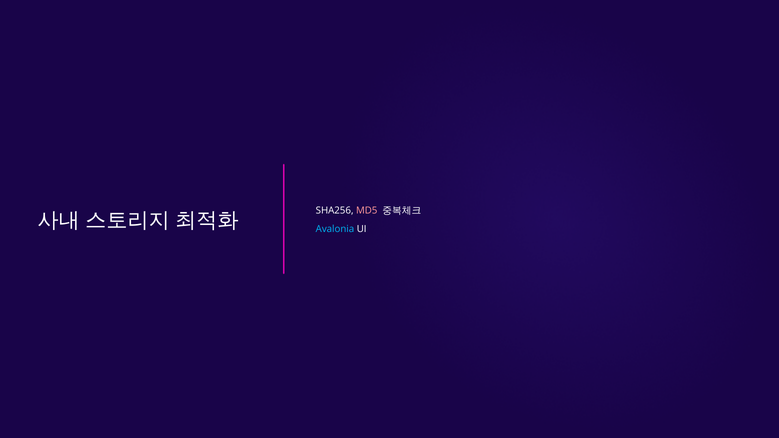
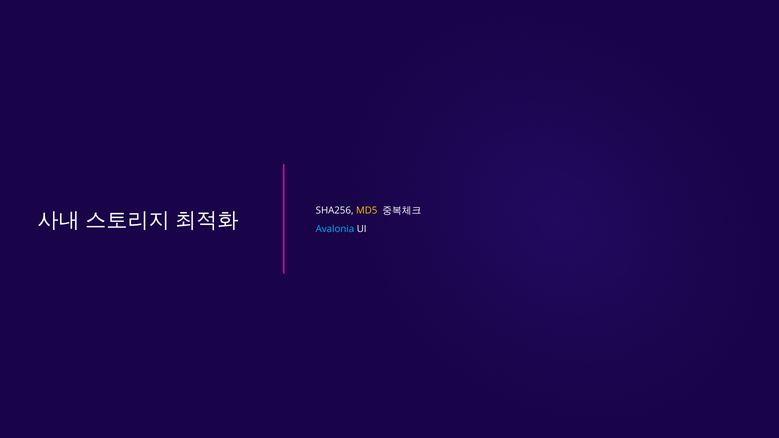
MD5 colour: pink -> yellow
